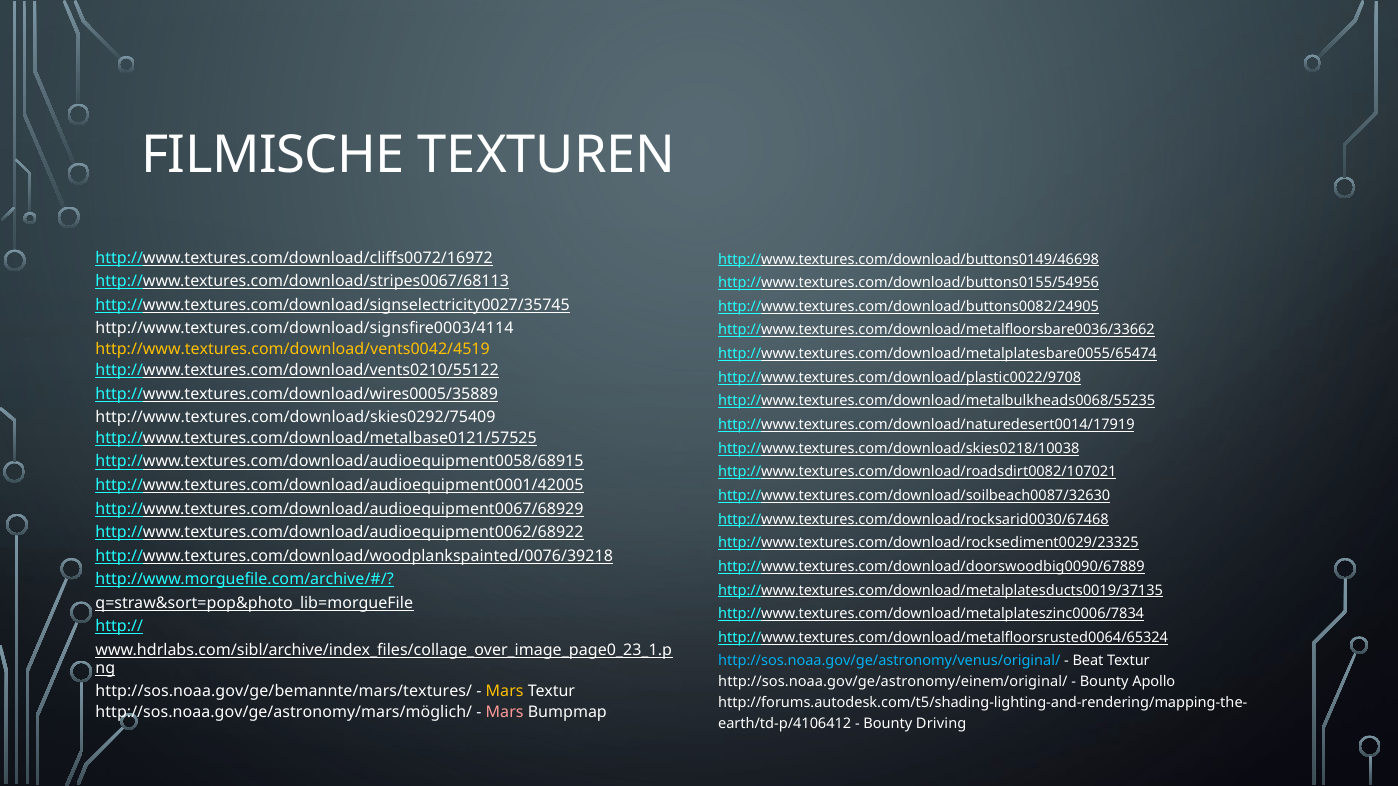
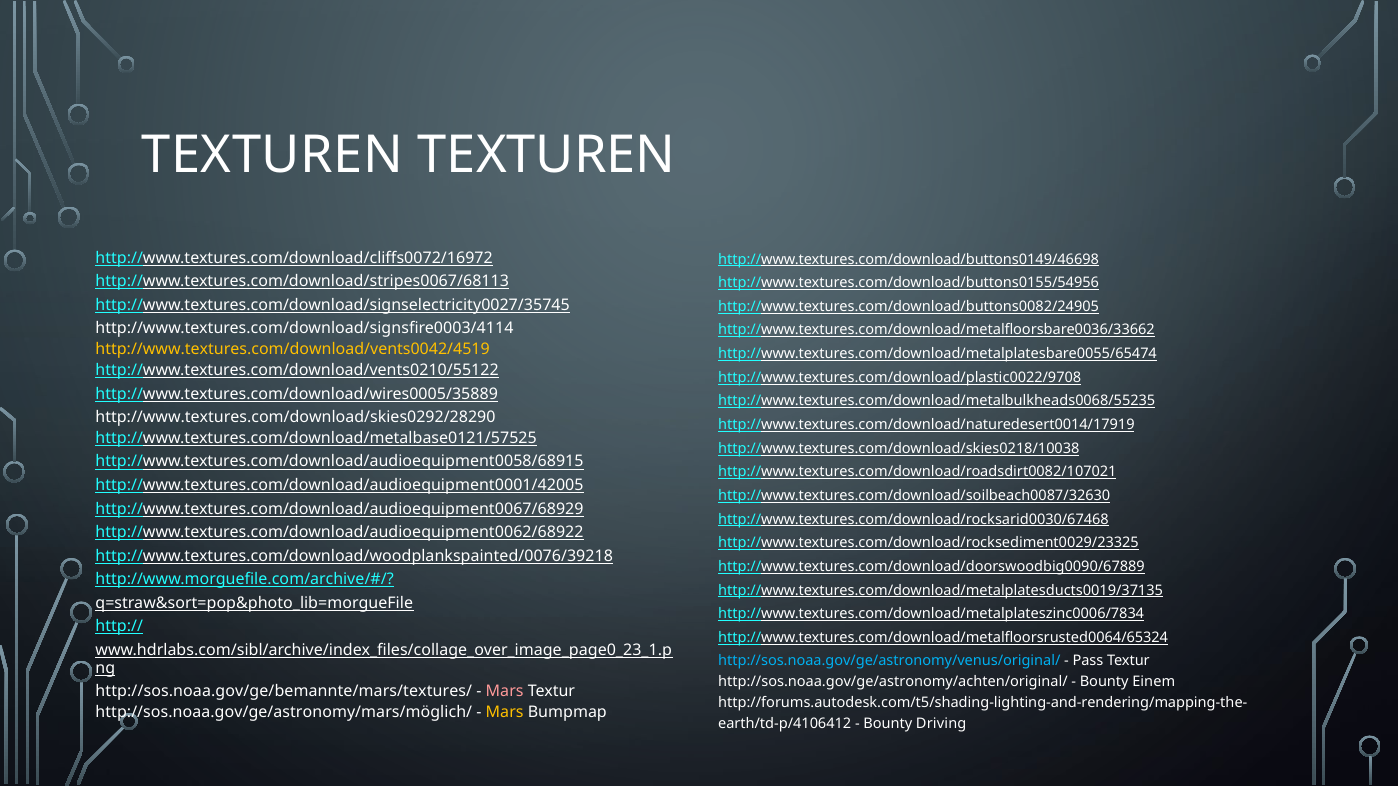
FILMISCHE at (273, 155): FILMISCHE -> TEXTUREN
http://www.textures.com/download/skies0292/75409: http://www.textures.com/download/skies0292/75409 -> http://www.textures.com/download/skies0292/28290
Beat: Beat -> Pass
http://sos.noaa.gov/ge/astronomy/einem/original/: http://sos.noaa.gov/ge/astronomy/einem/original/ -> http://sos.noaa.gov/ge/astronomy/achten/original/
Apollo: Apollo -> Einem
Mars at (505, 692) colour: yellow -> pink
Mars at (505, 712) colour: pink -> yellow
